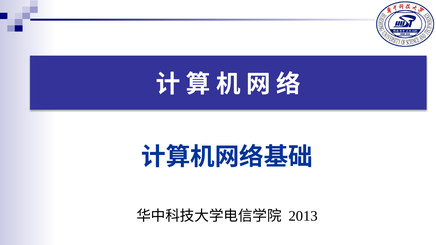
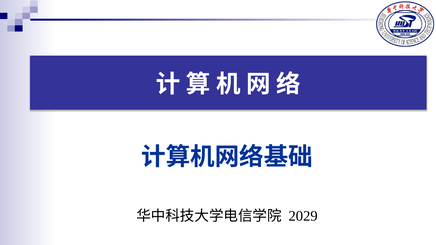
2013: 2013 -> 2029
